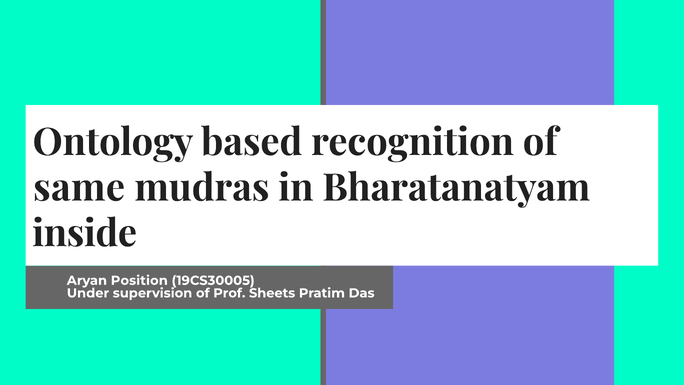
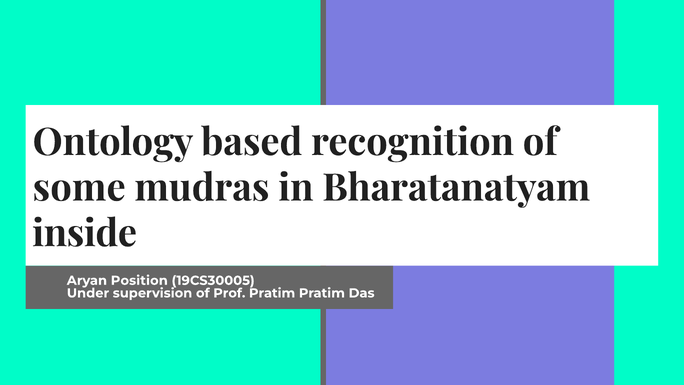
same: same -> some
Prof Sheets: Sheets -> Pratim
